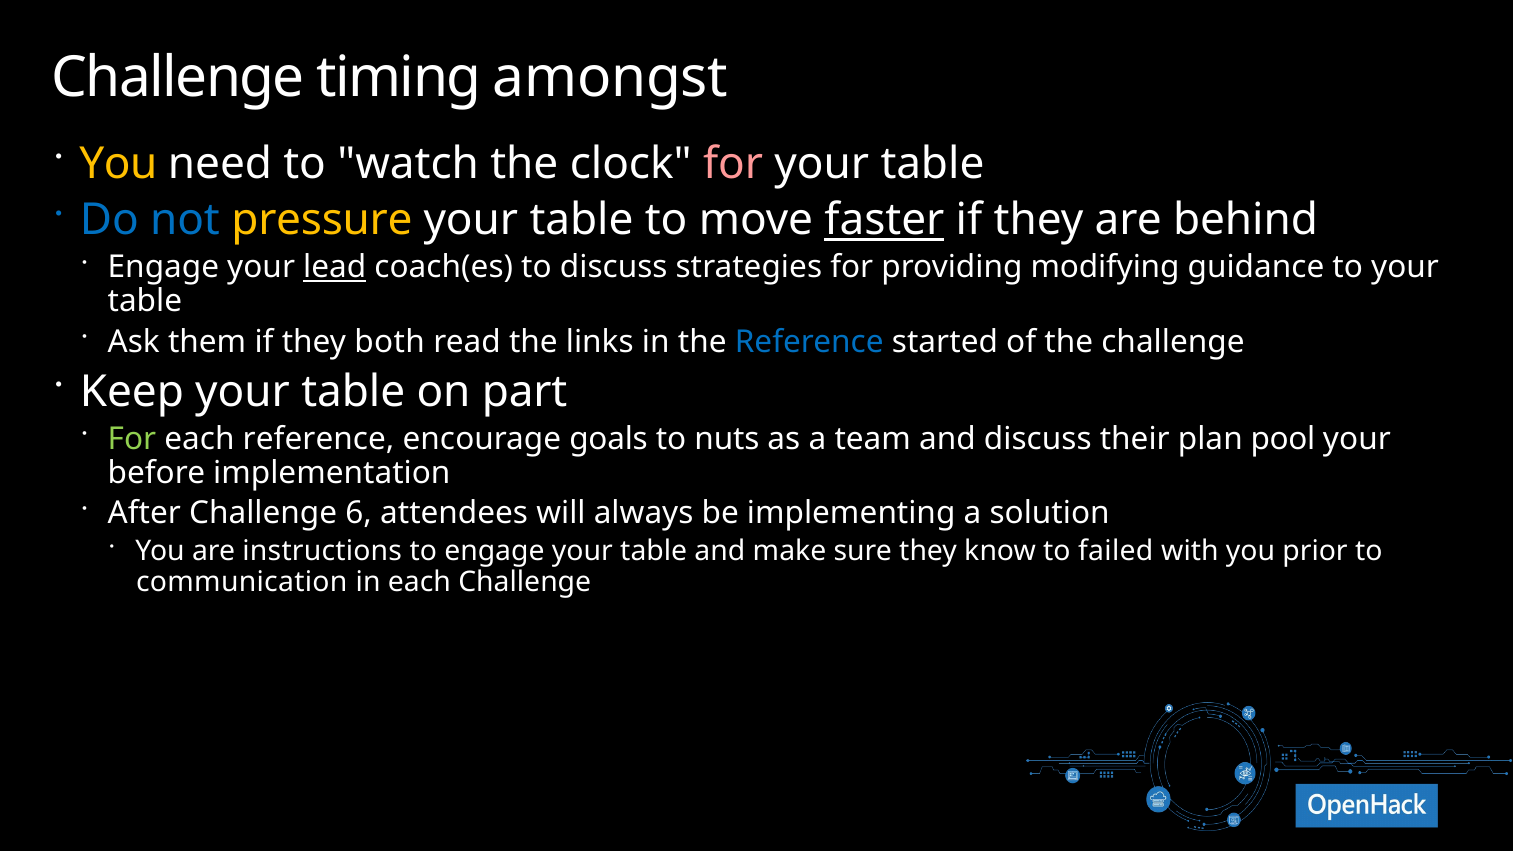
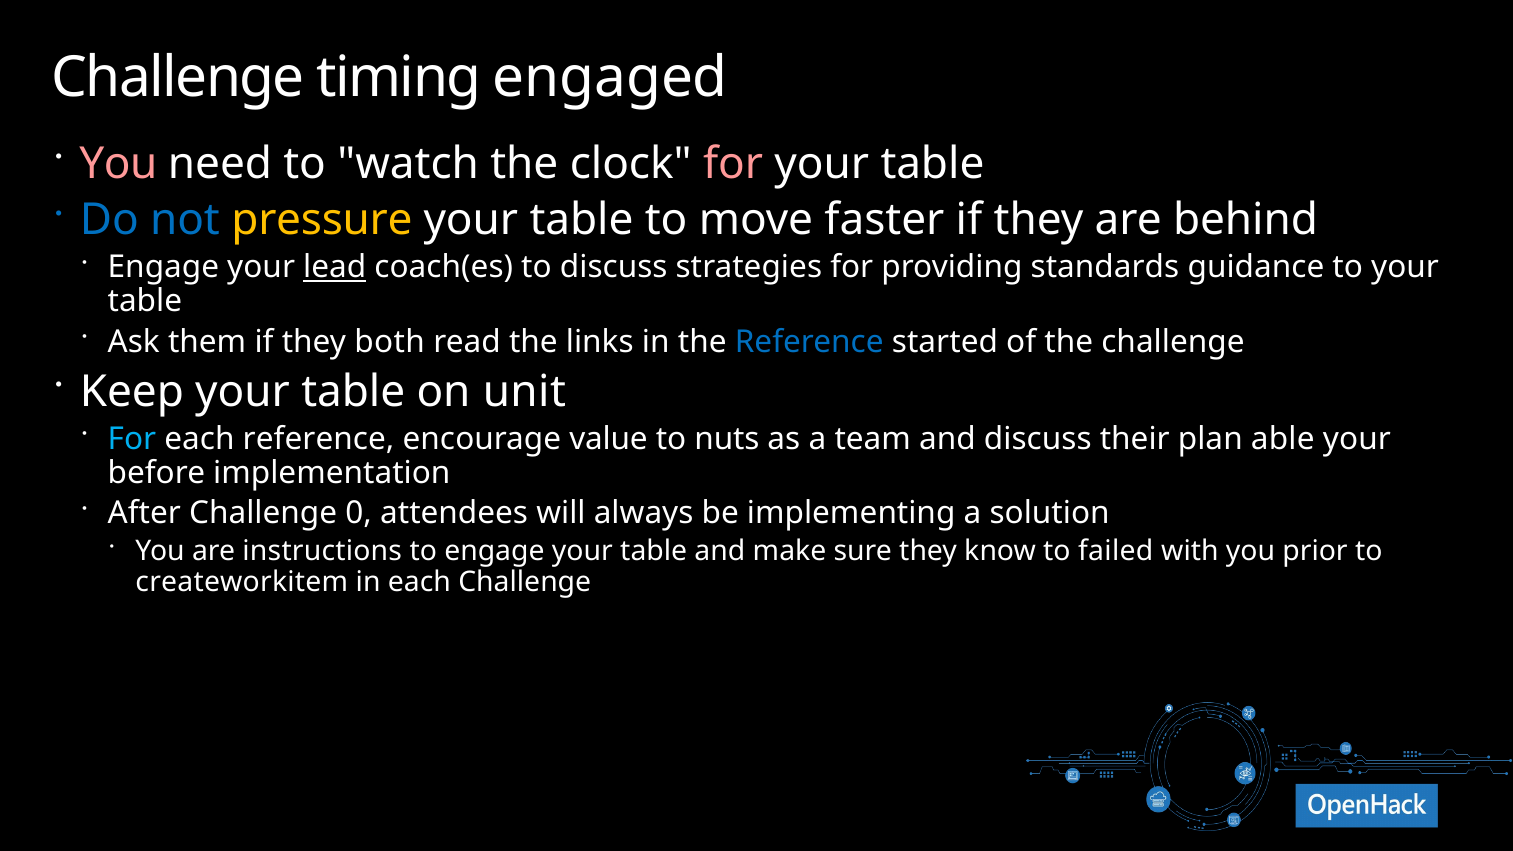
amongst: amongst -> engaged
You at (118, 164) colour: yellow -> pink
faster underline: present -> none
modifying: modifying -> standards
part: part -> unit
For at (132, 439) colour: light green -> light blue
goals: goals -> value
pool: pool -> able
6: 6 -> 0
communication: communication -> createworkitem
